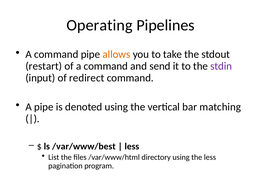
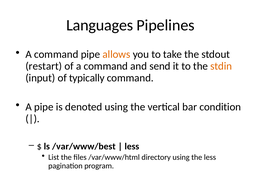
Operating: Operating -> Languages
stdin colour: purple -> orange
redirect: redirect -> typically
matching: matching -> condition
